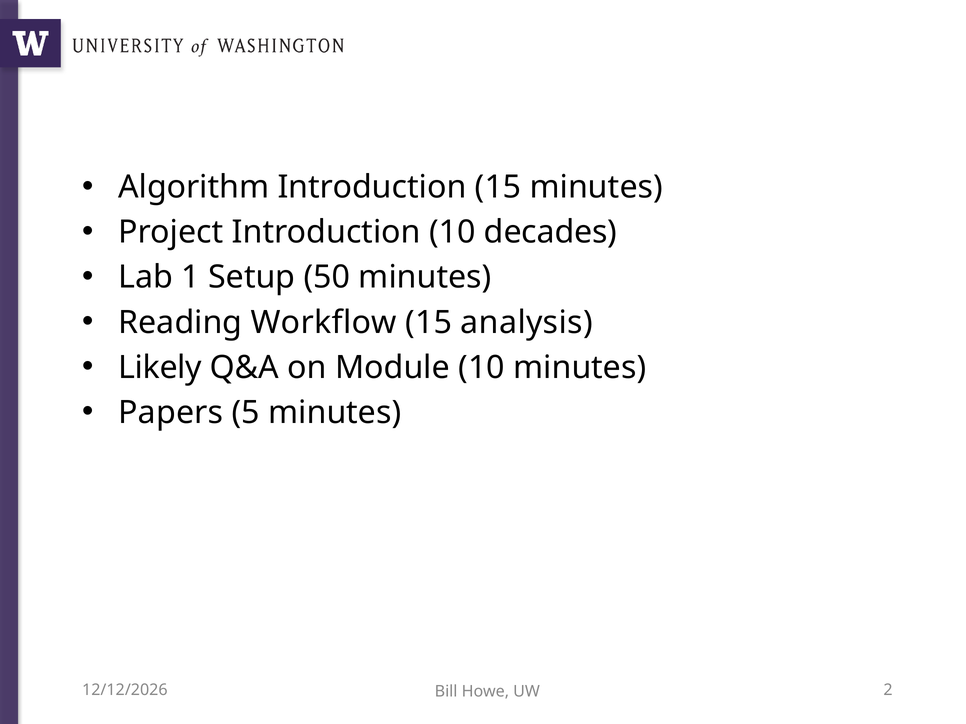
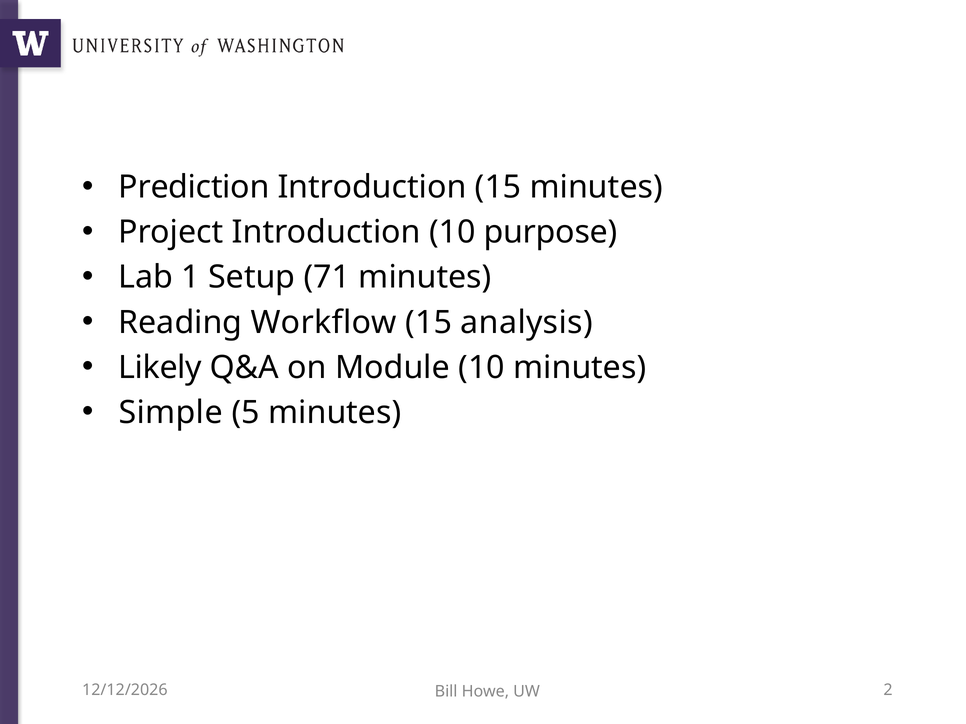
Algorithm: Algorithm -> Prediction
decades: decades -> purpose
50: 50 -> 71
Papers: Papers -> Simple
